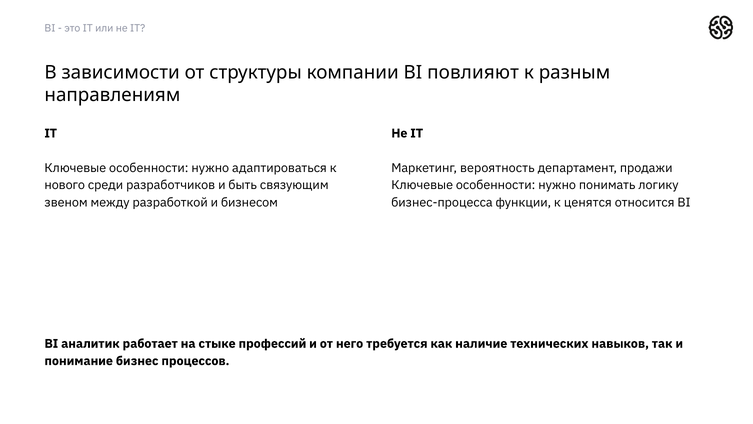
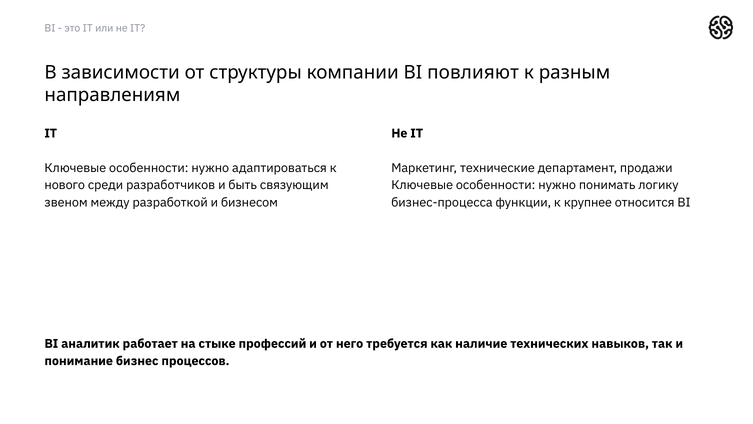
вероятность: вероятность -> технические
ценятся: ценятся -> крупнее
